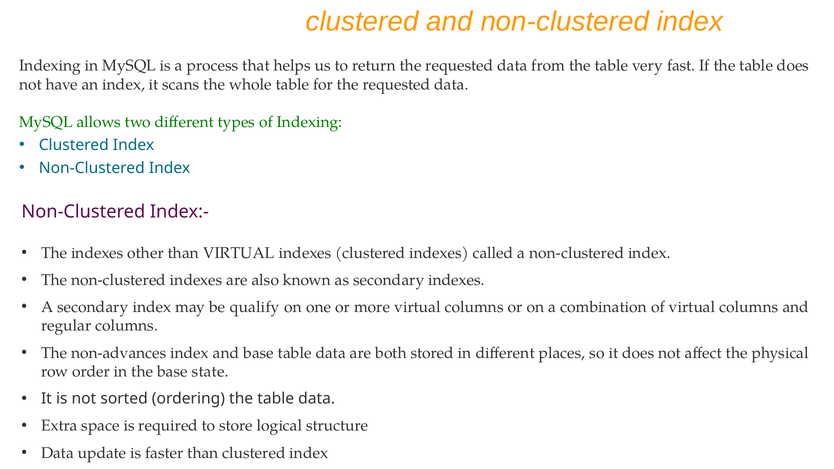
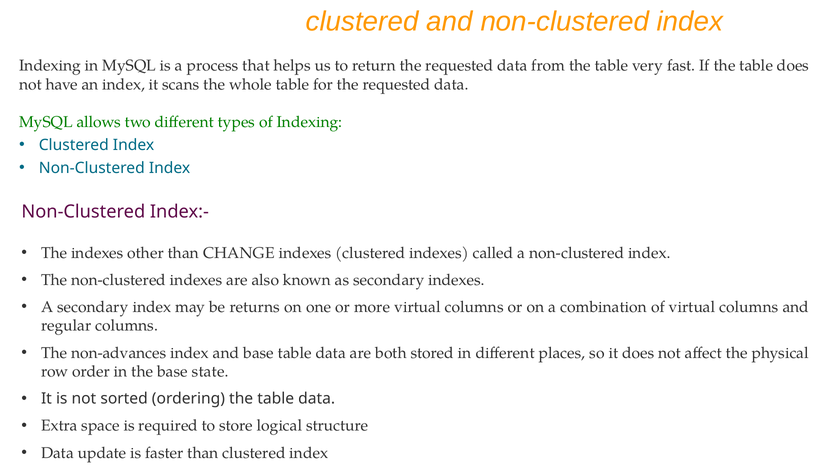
than VIRTUAL: VIRTUAL -> CHANGE
qualify: qualify -> returns
